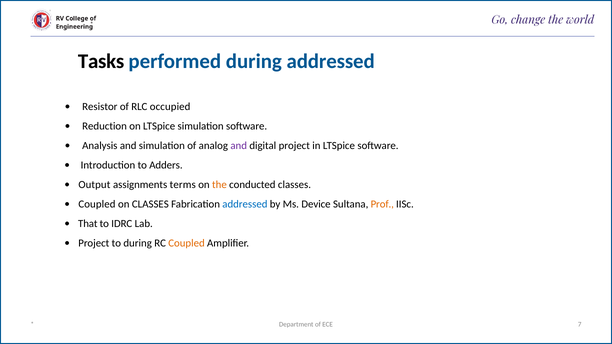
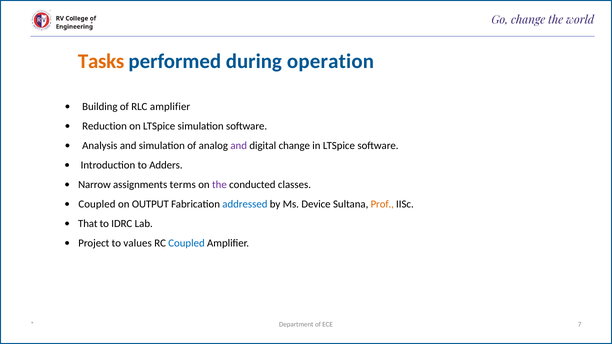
Tasks colour: black -> orange
during addressed: addressed -> operation
Resistor: Resistor -> Building
RLC occupied: occupied -> amplifier
digital project: project -> change
Output: Output -> Narrow
the at (219, 185) colour: orange -> purple
on CLASSES: CLASSES -> OUTPUT
to during: during -> values
Coupled at (187, 243) colour: orange -> blue
